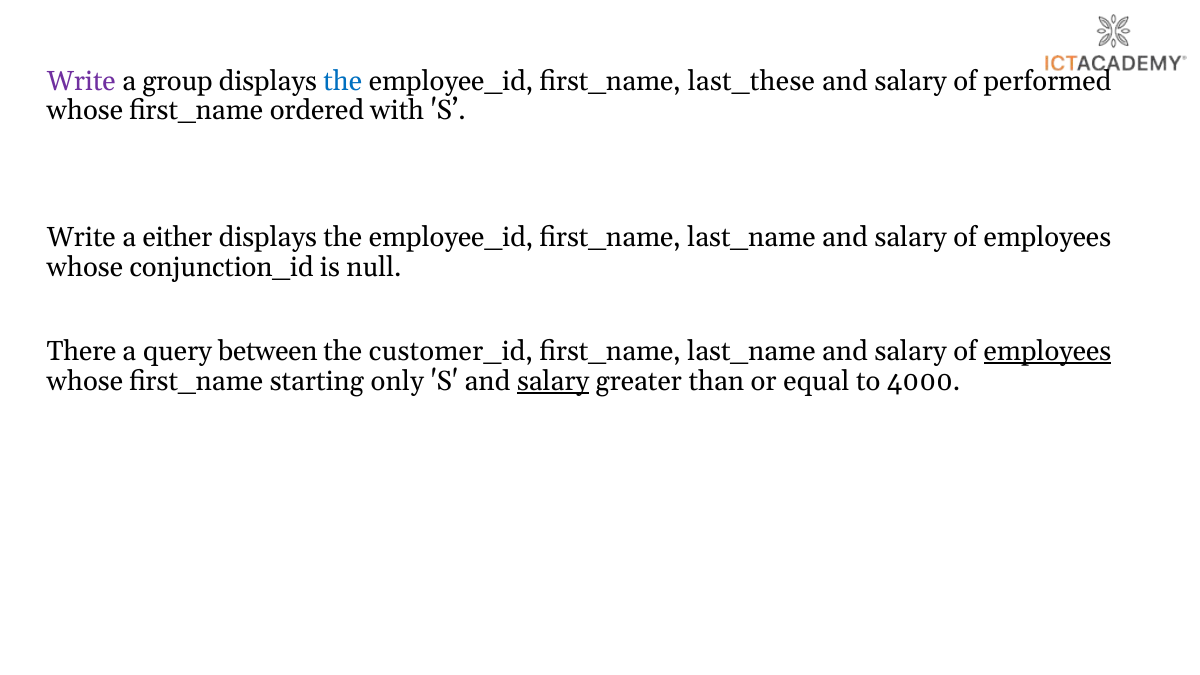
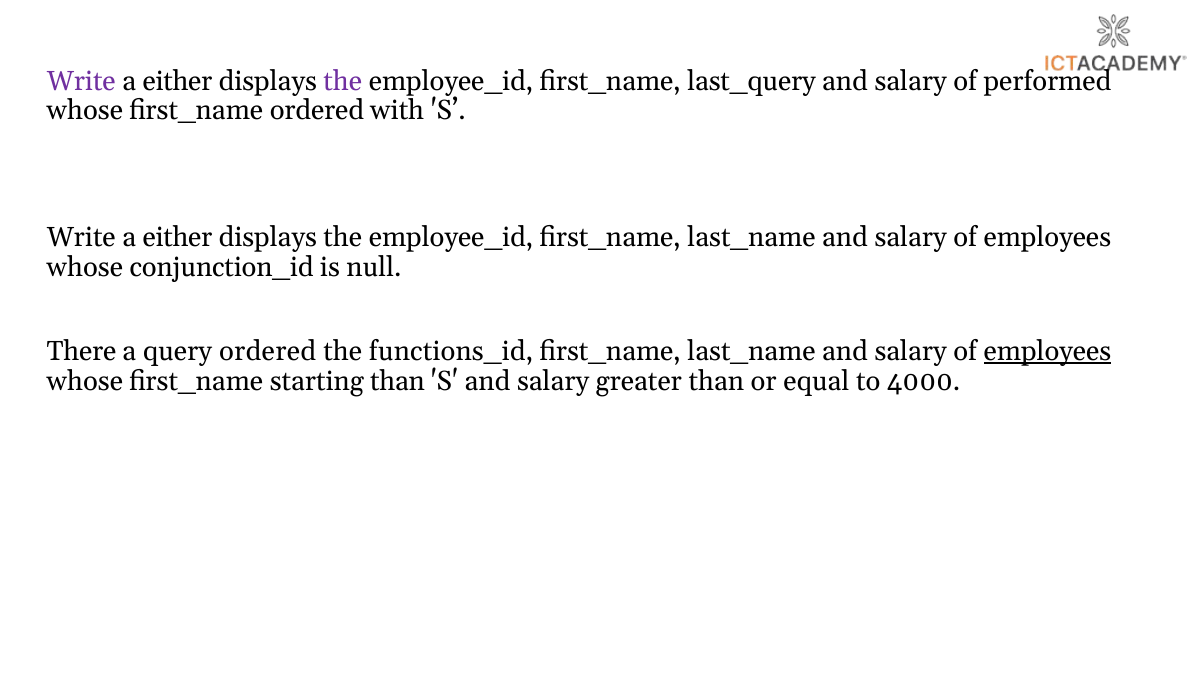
group at (178, 81): group -> either
the at (343, 81) colour: blue -> purple
last_these: last_these -> last_query
query between: between -> ordered
customer_id: customer_id -> functions_id
starting only: only -> than
salary at (553, 381) underline: present -> none
